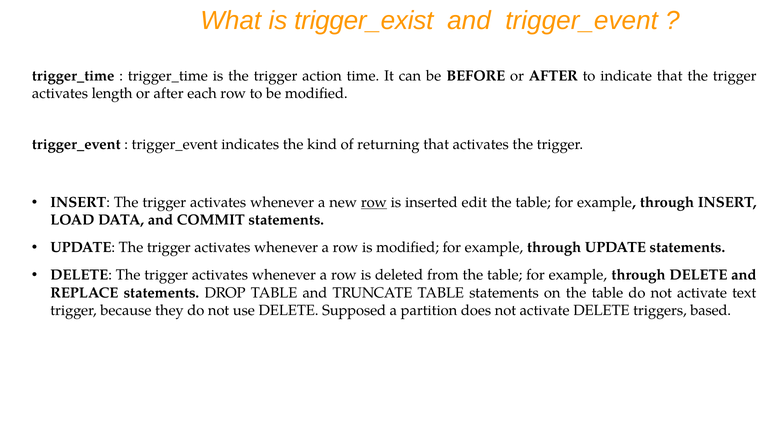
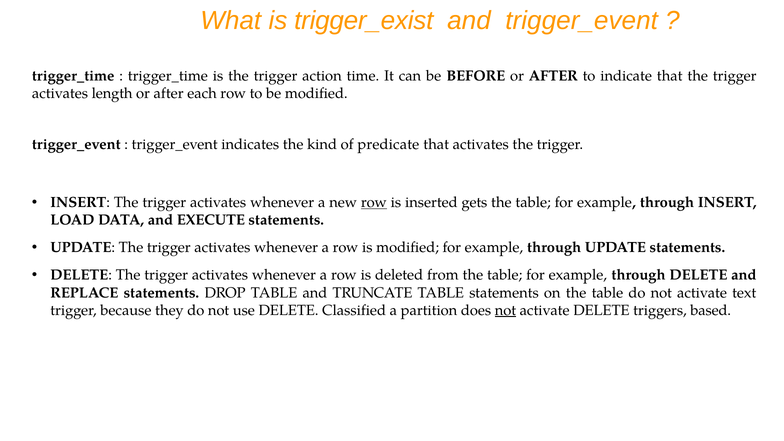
returning: returning -> predicate
edit: edit -> gets
COMMIT: COMMIT -> EXECUTE
Supposed: Supposed -> Classified
not at (505, 310) underline: none -> present
